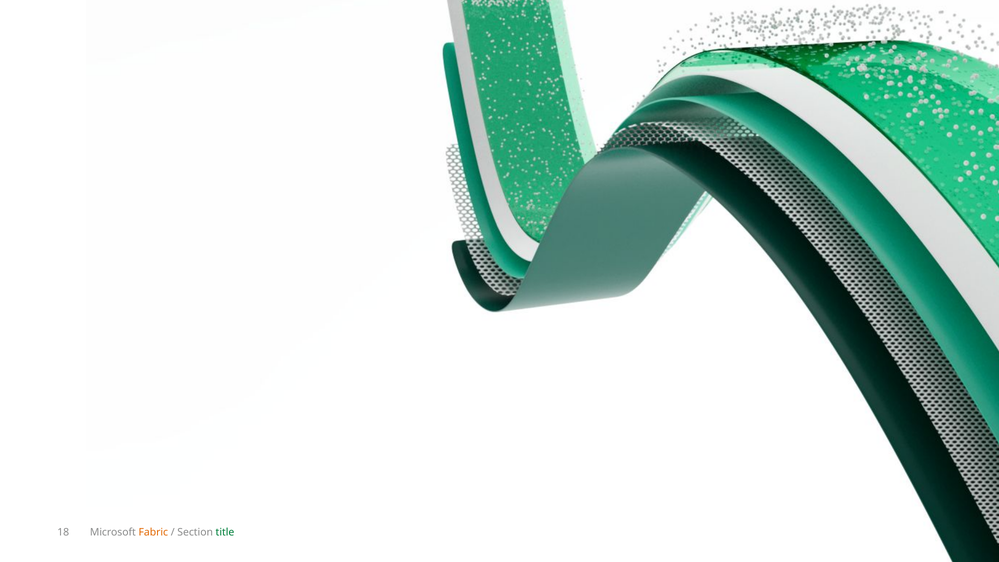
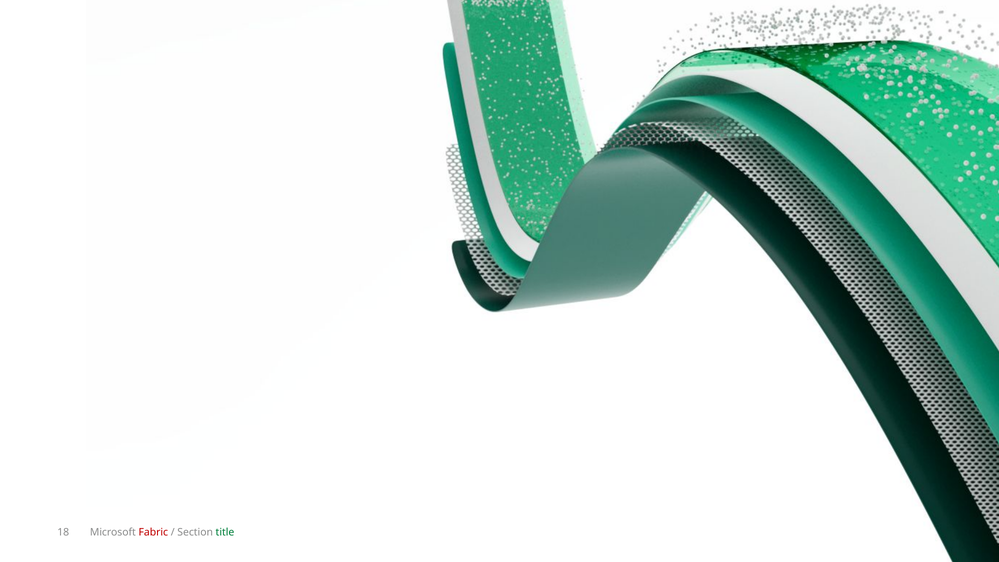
Fabric colour: orange -> red
